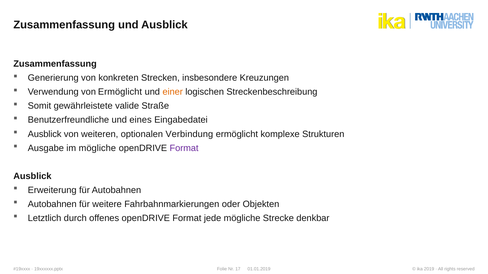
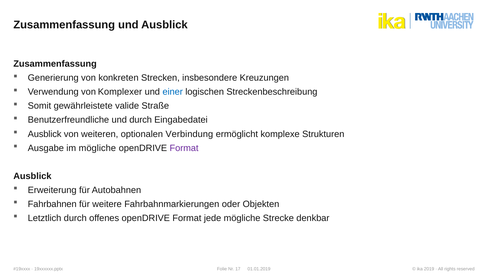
von Ermöglicht: Ermöglicht -> Komplexer
einer colour: orange -> blue
und eines: eines -> durch
Autobahnen at (52, 204): Autobahnen -> Fahrbahnen
